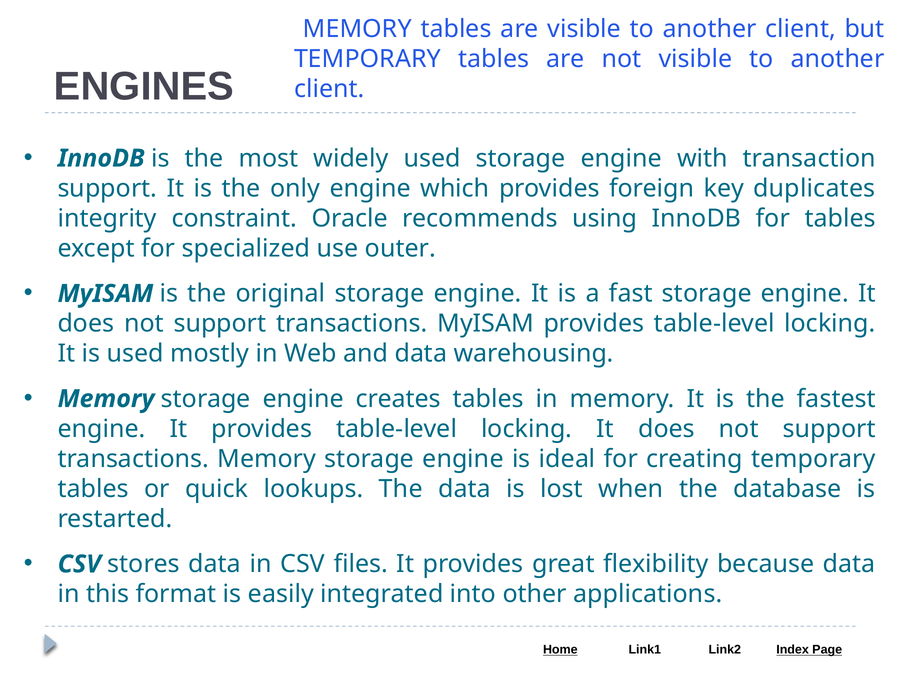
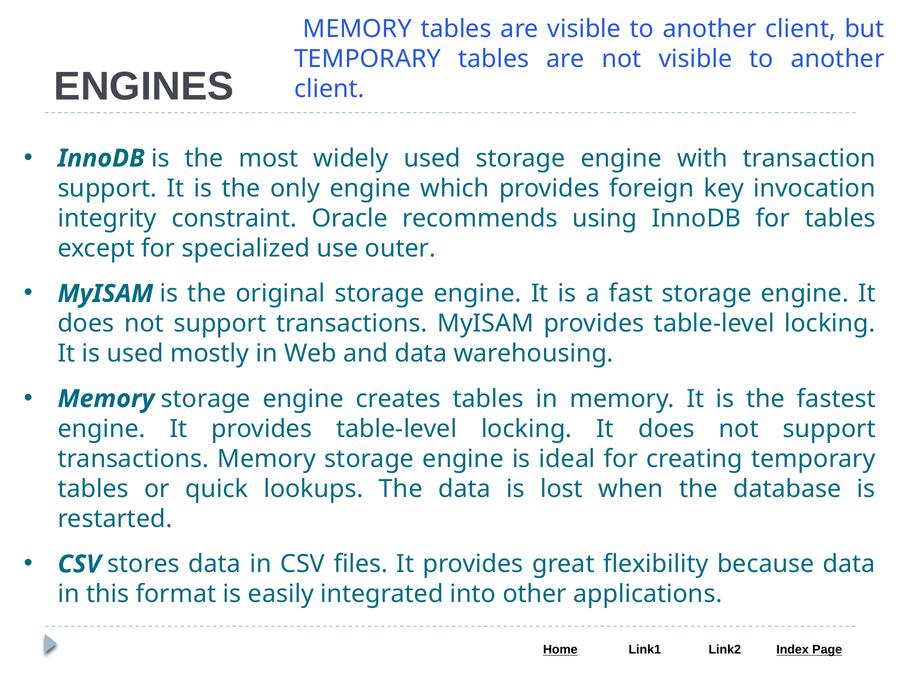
duplicates: duplicates -> invocation
